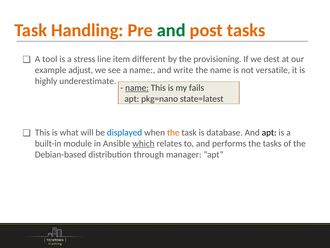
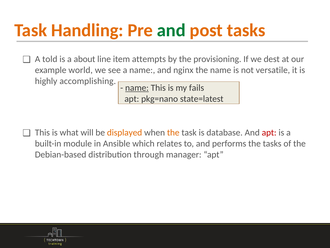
tool: tool -> told
stress: stress -> about
different: different -> attempts
adjust: adjust -> world
write: write -> nginx
underestimate: underestimate -> accomplishing
displayed colour: blue -> orange
apt at (269, 132) colour: black -> red
which underline: present -> none
